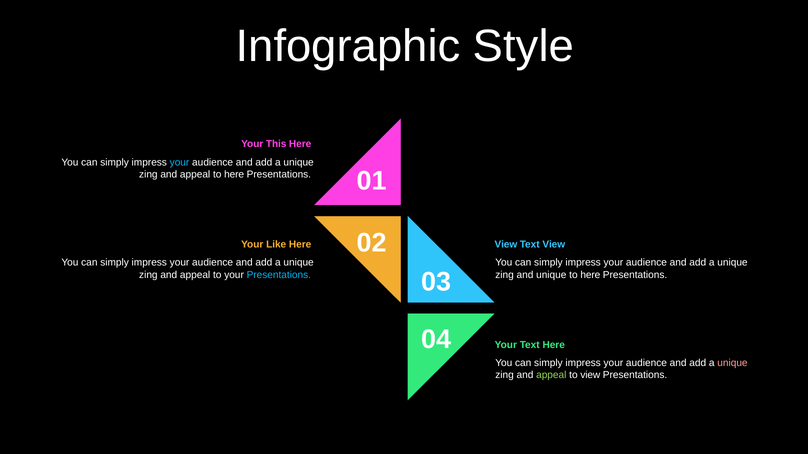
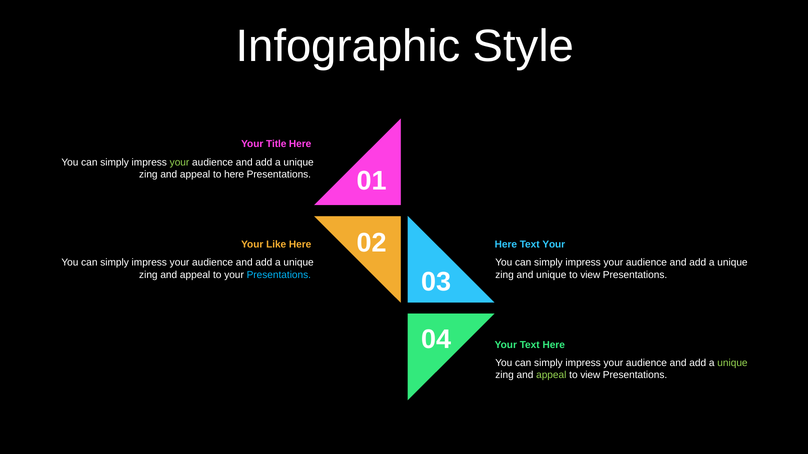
This: This -> Title
your at (180, 162) colour: light blue -> light green
View at (506, 245): View -> Here
Text View: View -> Your
here at (590, 275): here -> view
unique at (732, 363) colour: pink -> light green
